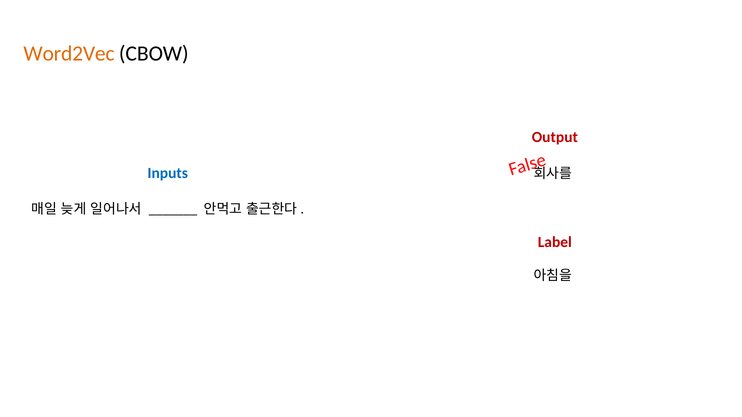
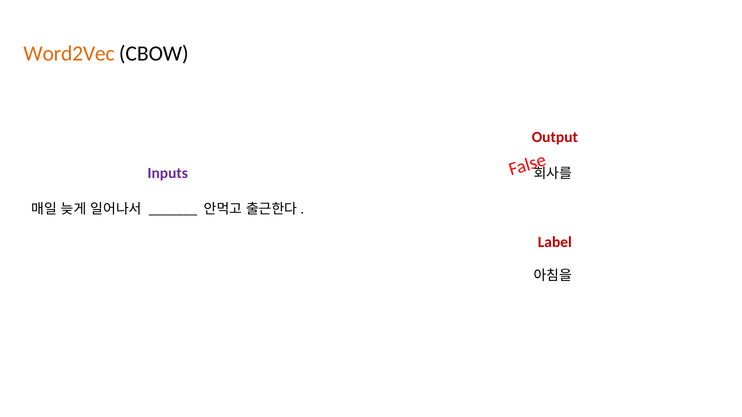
Inputs colour: blue -> purple
